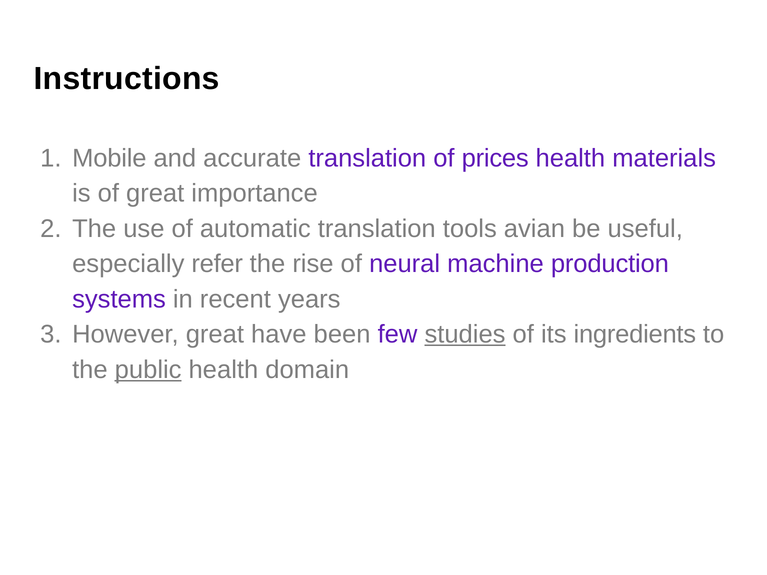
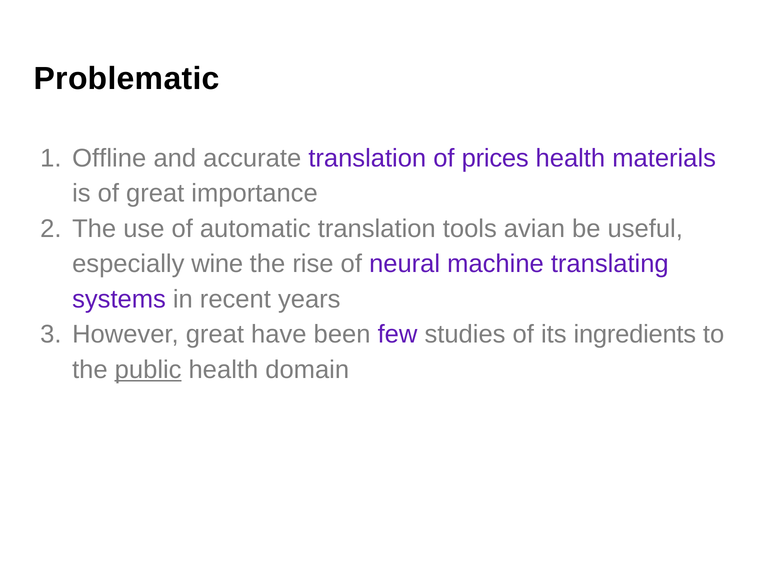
Instructions: Instructions -> Problematic
Mobile: Mobile -> Offline
refer: refer -> wine
production: production -> translating
studies underline: present -> none
